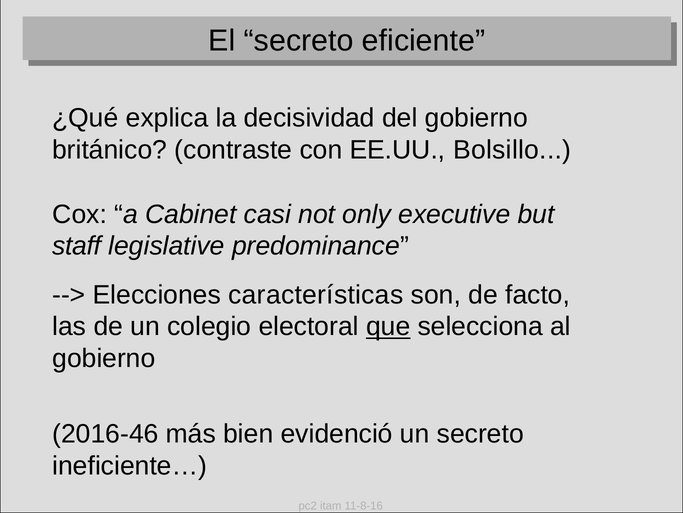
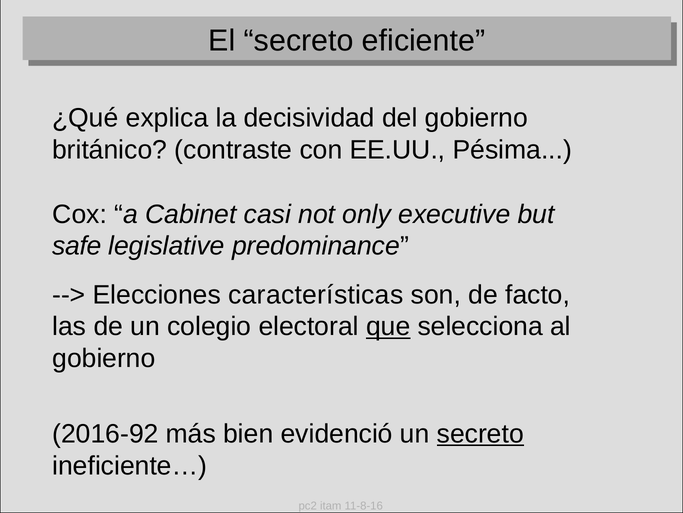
Bolsillo: Bolsillo -> Pésima
staff: staff -> safe
2016-46: 2016-46 -> 2016-92
secreto at (480, 433) underline: none -> present
